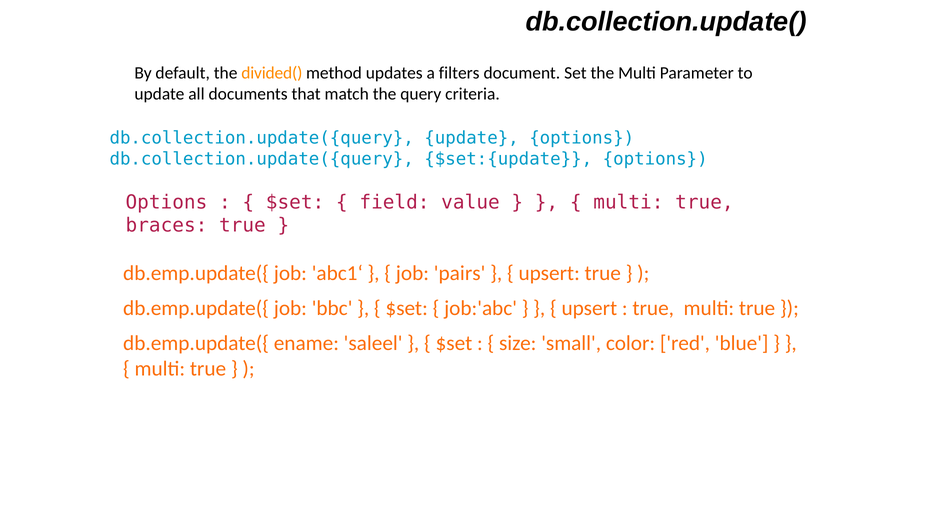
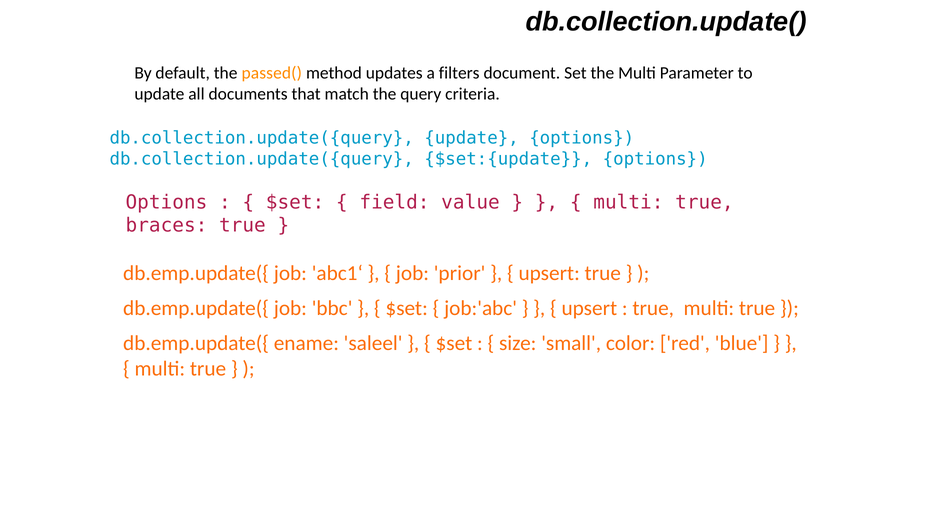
divided(: divided( -> passed(
pairs: pairs -> prior
